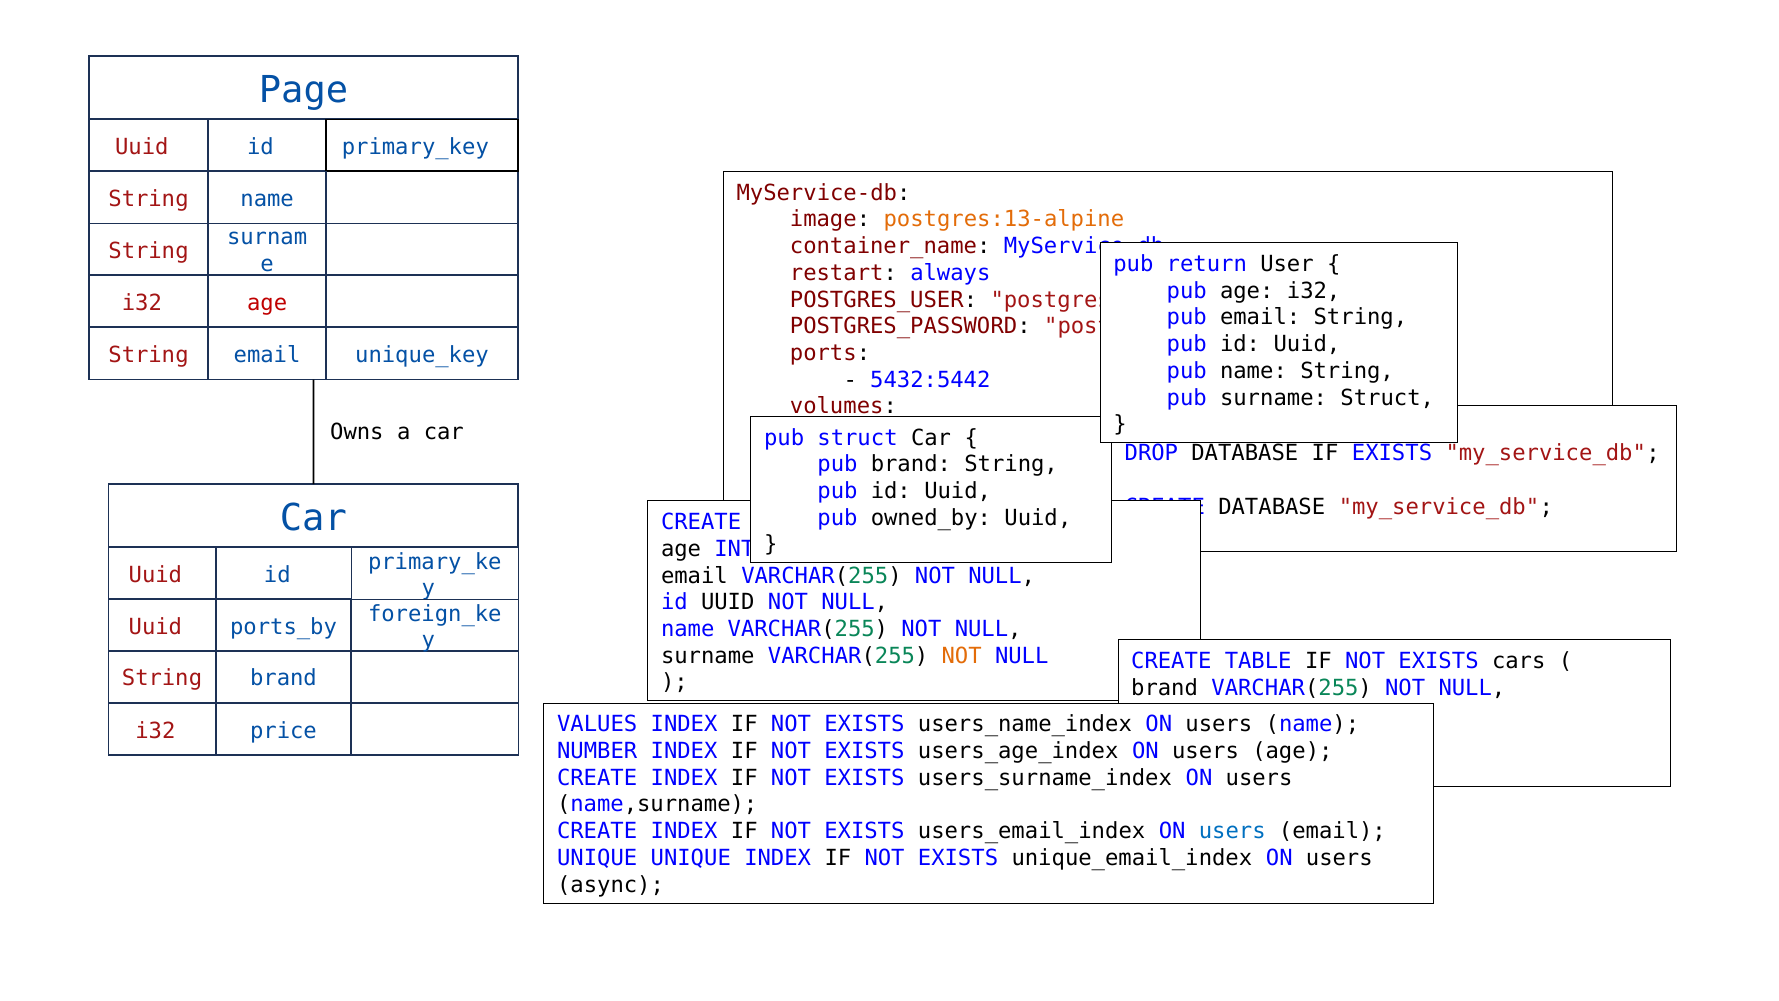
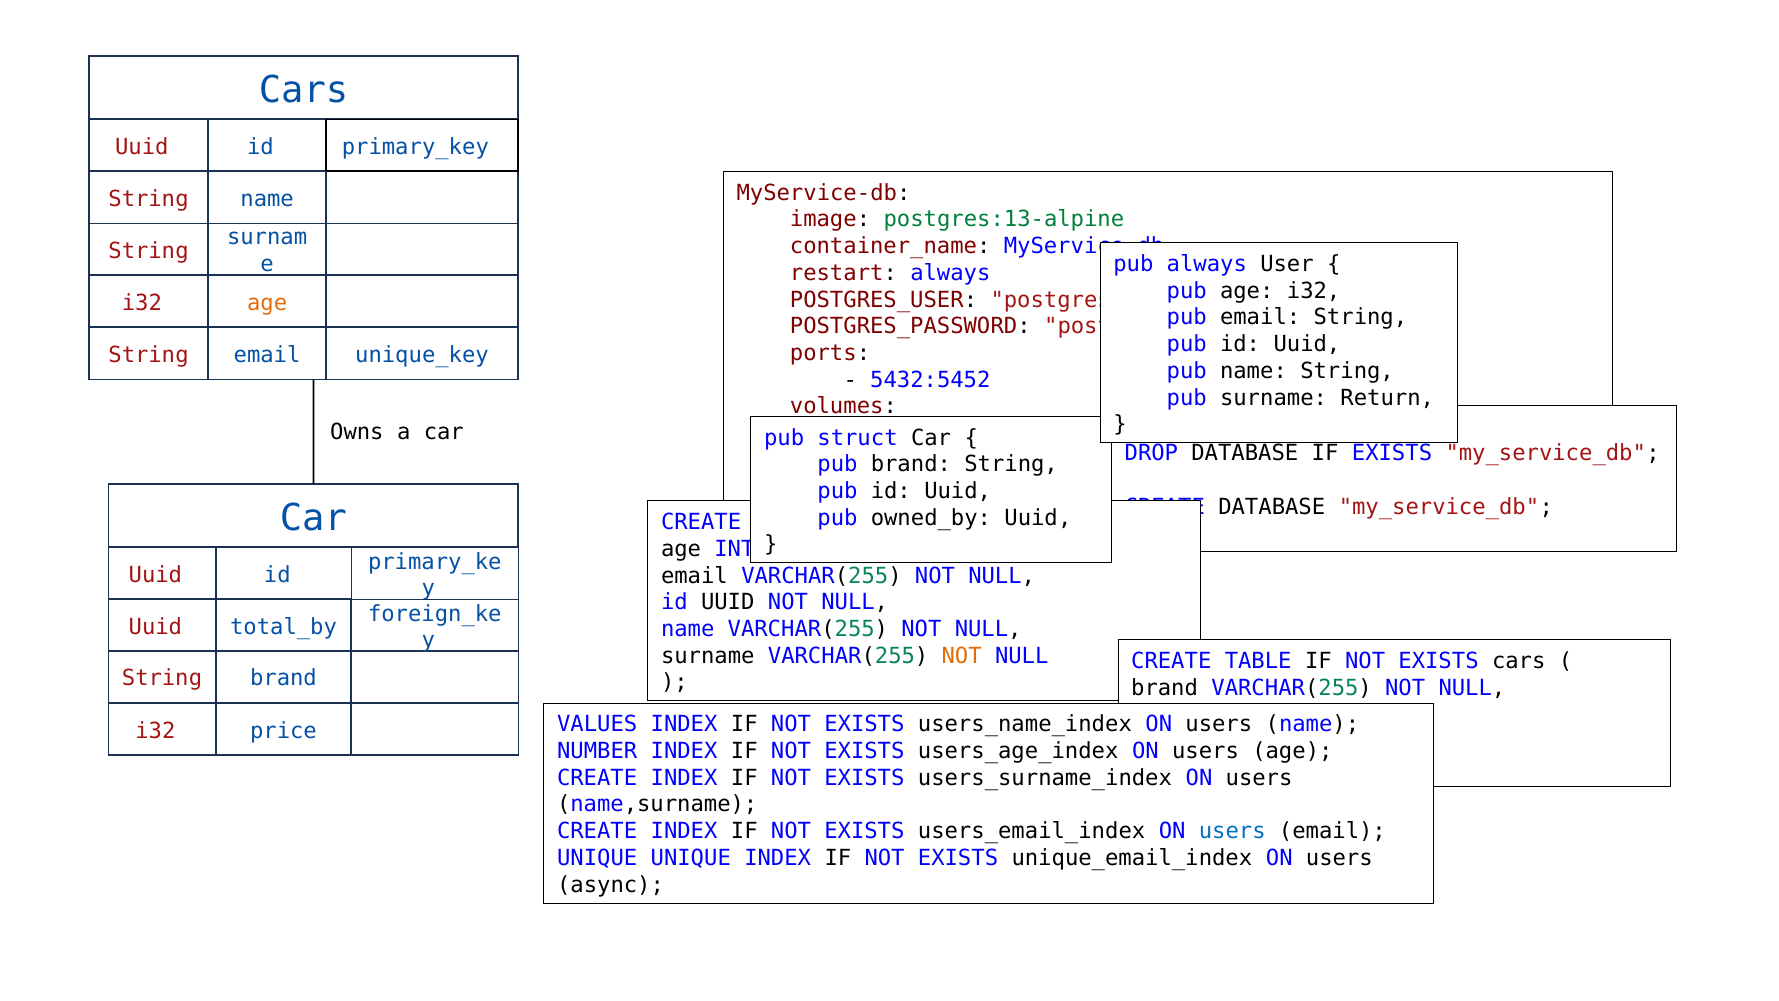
Page at (304, 90): Page -> Cars
postgres:13-alpine colour: orange -> green
pub return: return -> always
age at (267, 303) colour: red -> orange
5432:5442: 5432:5442 -> 5432:5452
surname Struct: Struct -> Return
ports_by: ports_by -> total_by
